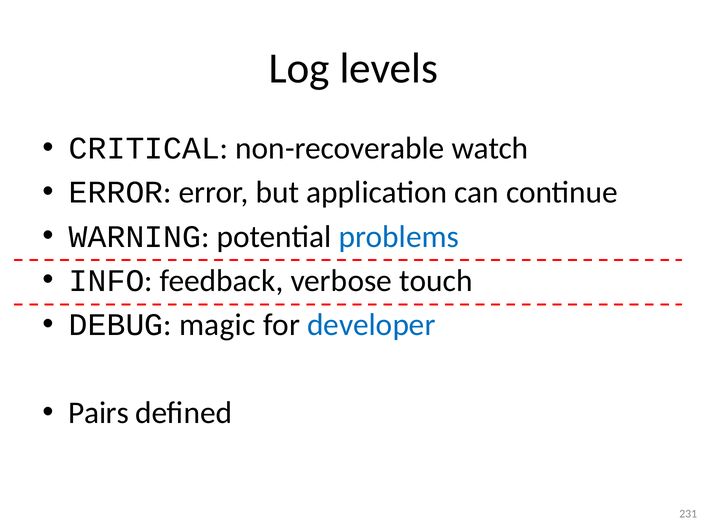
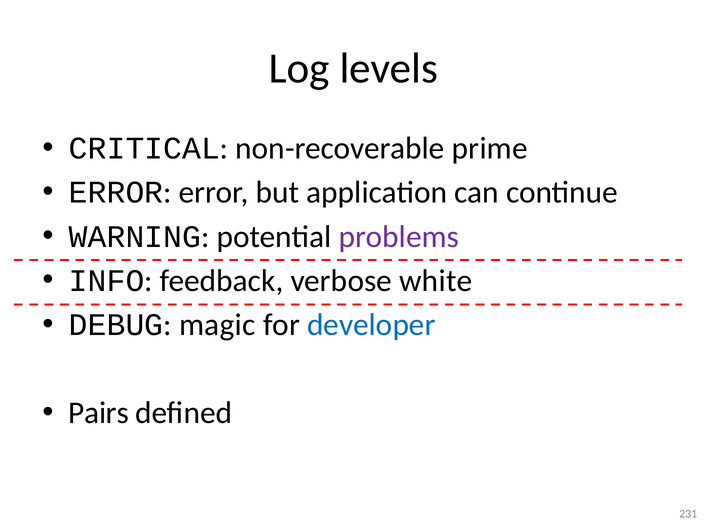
watch: watch -> prime
problems colour: blue -> purple
touch: touch -> white
